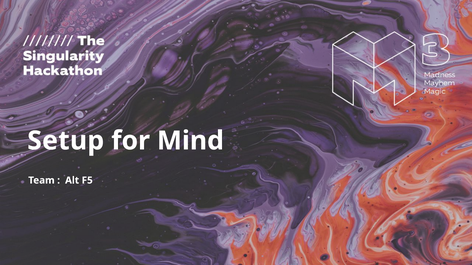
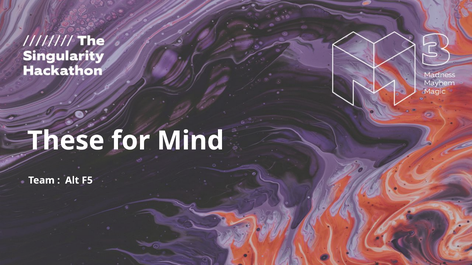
Setup: Setup -> These
